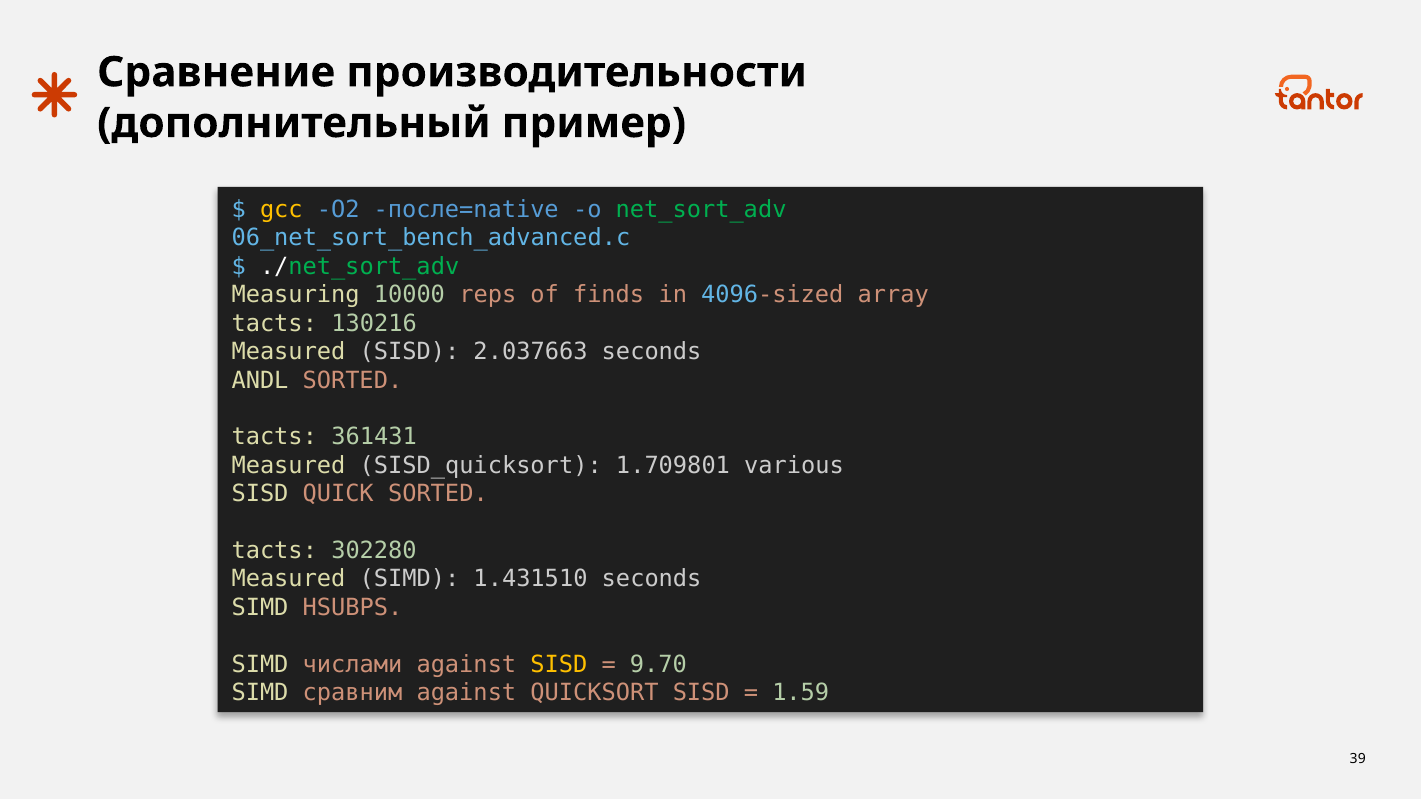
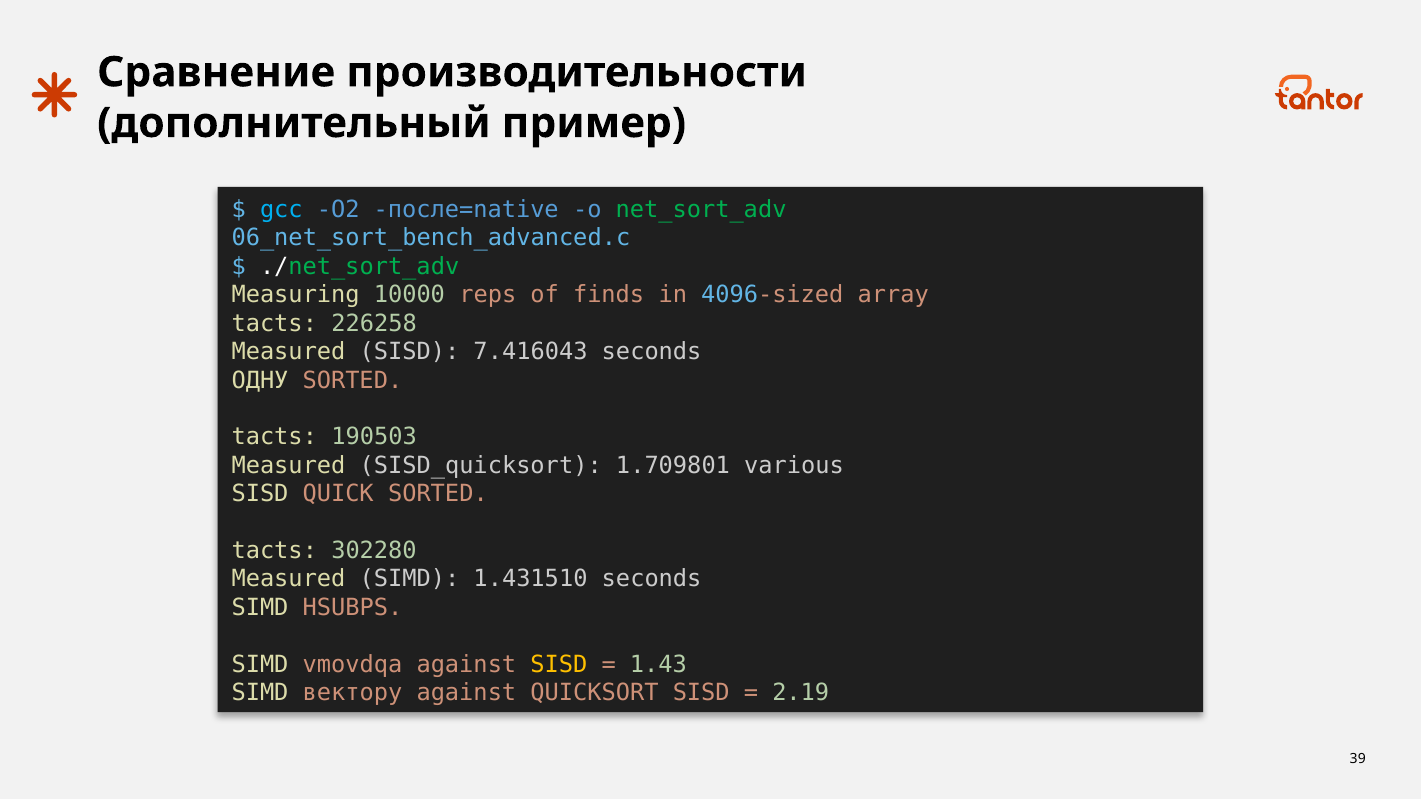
gcc colour: yellow -> light blue
130216: 130216 -> 226258
2.037663: 2.037663 -> 7.416043
ANDL: ANDL -> ОДНУ
361431: 361431 -> 190503
числами: числами -> vmovdqa
9.70: 9.70 -> 1.43
сравним: сравним -> вектору
1.59: 1.59 -> 2.19
